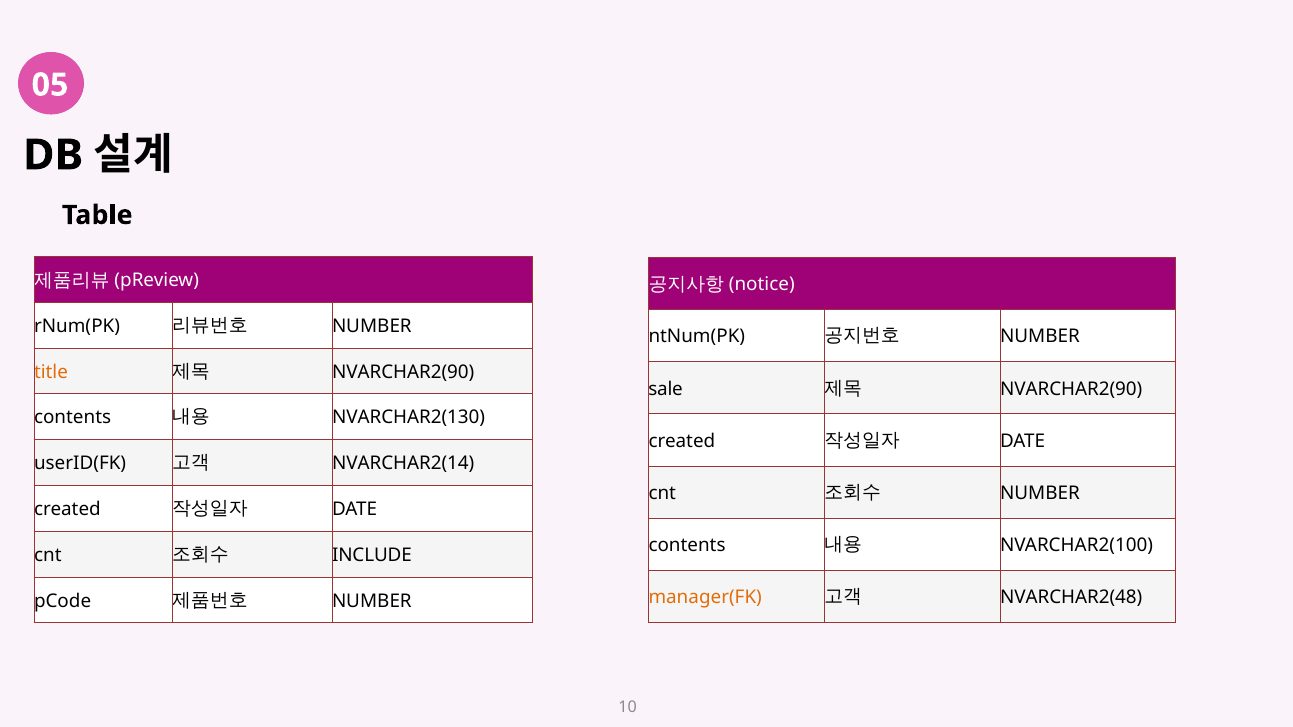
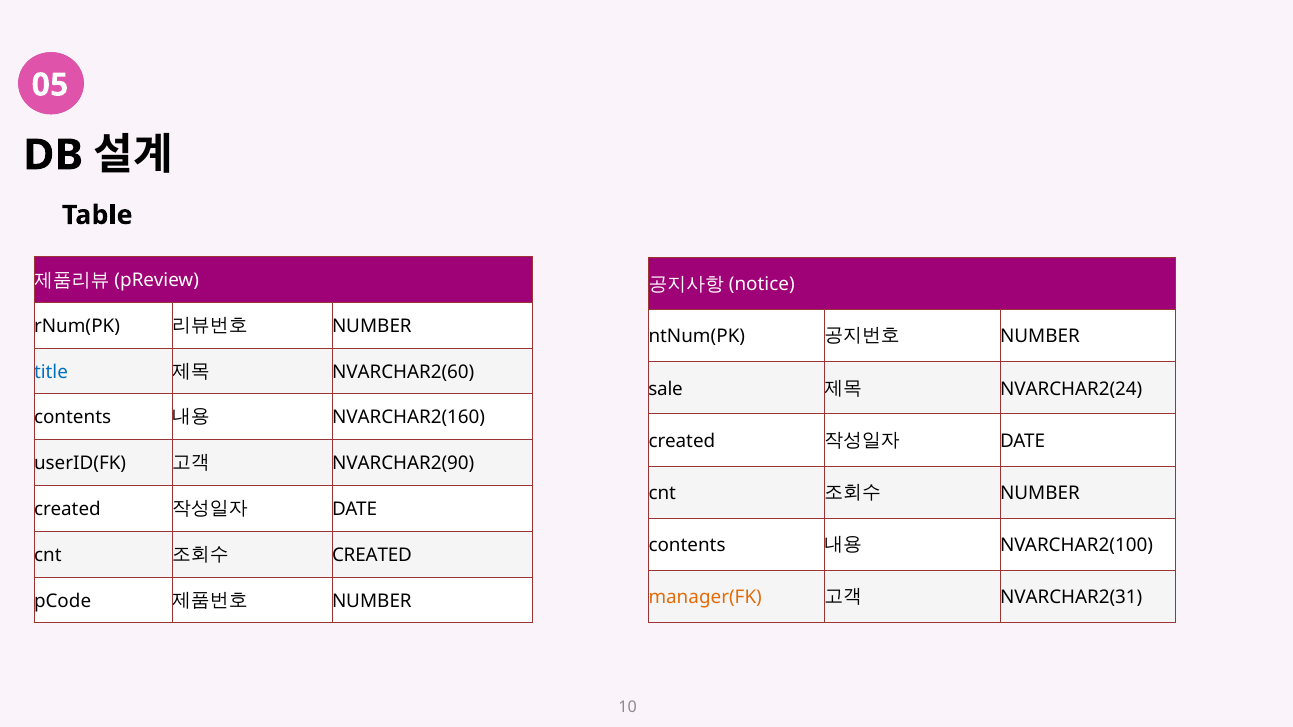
title colour: orange -> blue
NVARCHAR2(90 at (403, 372): NVARCHAR2(90 -> NVARCHAR2(60
NVARCHAR2(90 at (1071, 389): NVARCHAR2(90 -> NVARCHAR2(24
NVARCHAR2(130: NVARCHAR2(130 -> NVARCHAR2(160
NVARCHAR2(14: NVARCHAR2(14 -> NVARCHAR2(90
INCLUDE at (372, 555): INCLUDE -> CREATED
NVARCHAR2(48: NVARCHAR2(48 -> NVARCHAR2(31
